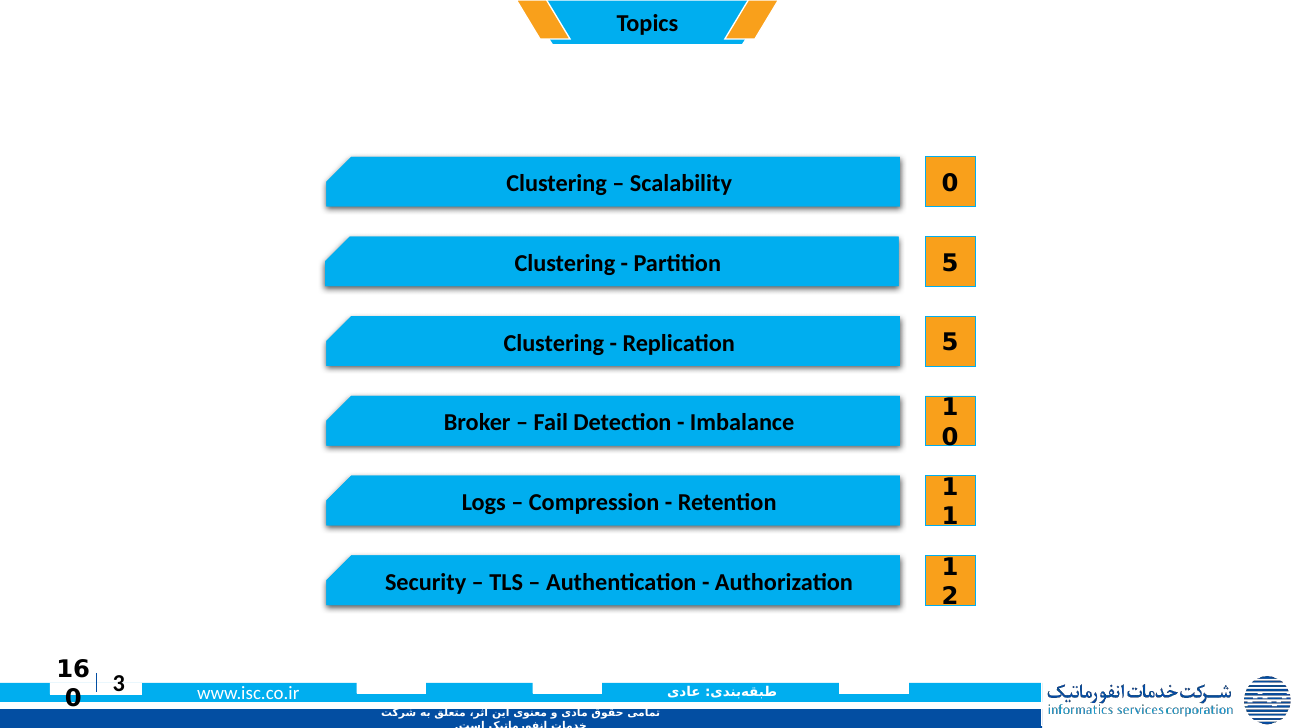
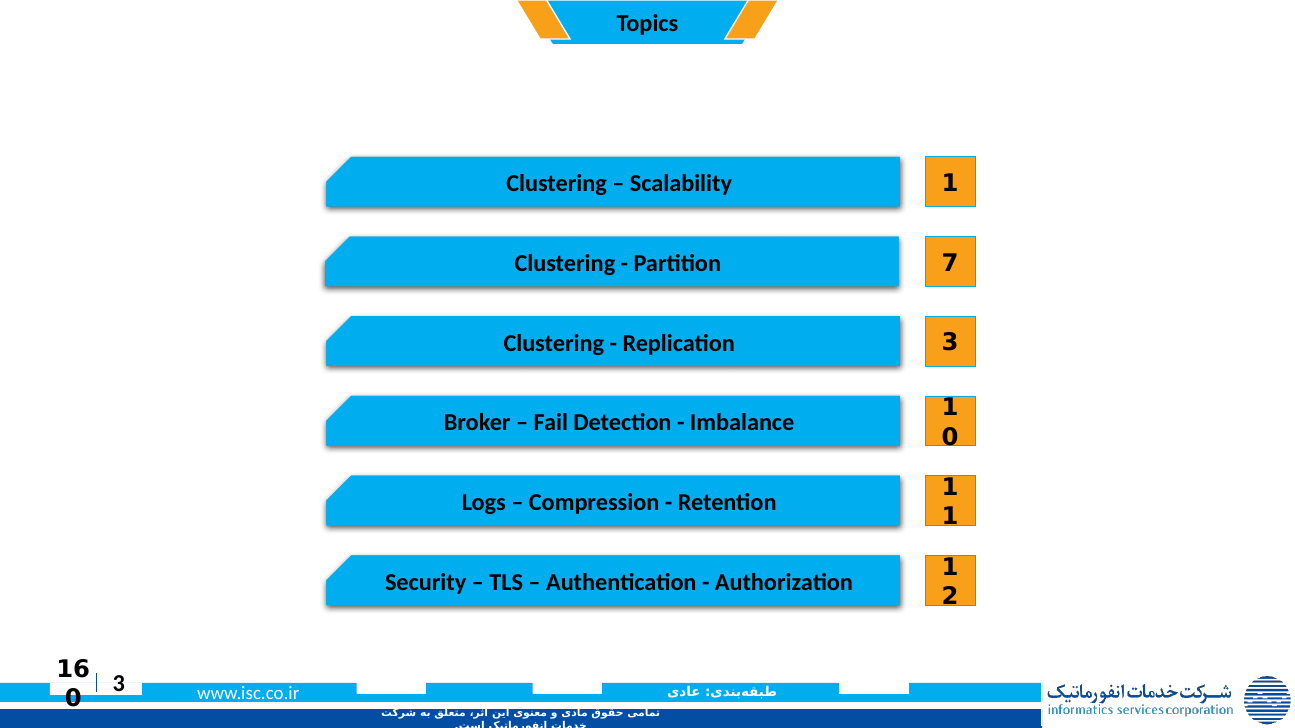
Scalability 0: 0 -> 1
Partition 5: 5 -> 7
Replication 5: 5 -> 3
